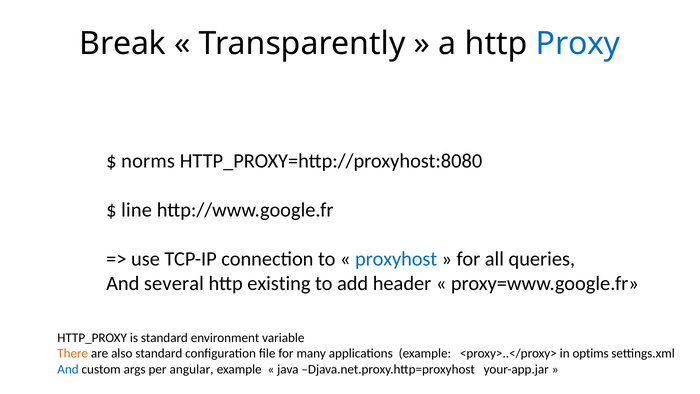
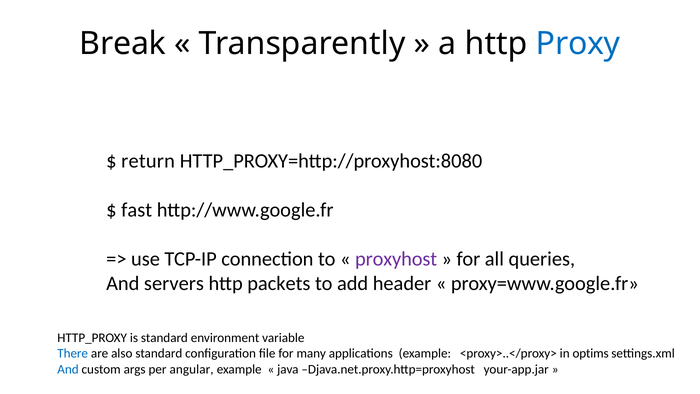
norms: norms -> return
line: line -> fast
proxyhost colour: blue -> purple
several: several -> servers
existing: existing -> packets
There colour: orange -> blue
